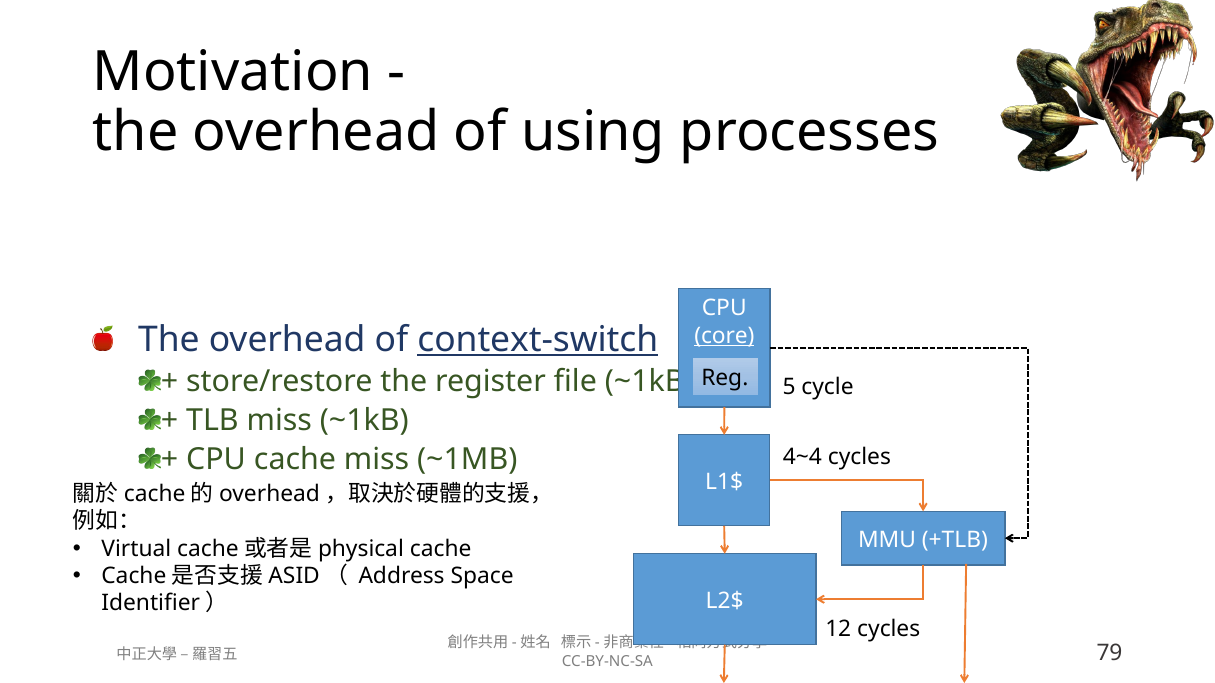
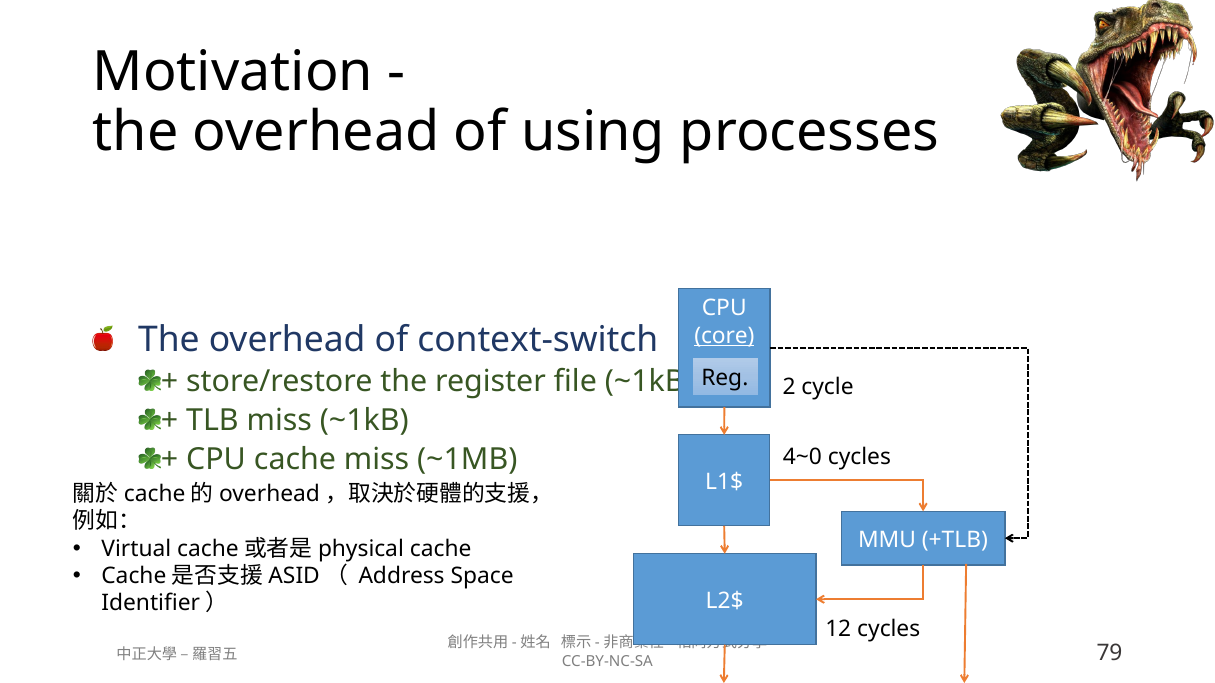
context-switch underline: present -> none
5: 5 -> 2
4~4: 4~4 -> 4~0
